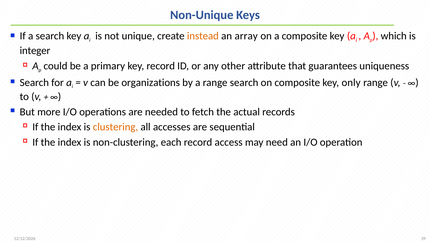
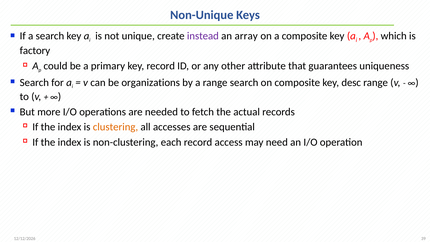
instead colour: orange -> purple
integer: integer -> factory
only: only -> desc
